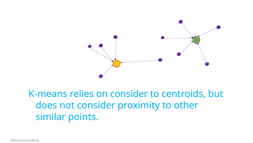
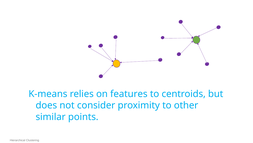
on consider: consider -> features
